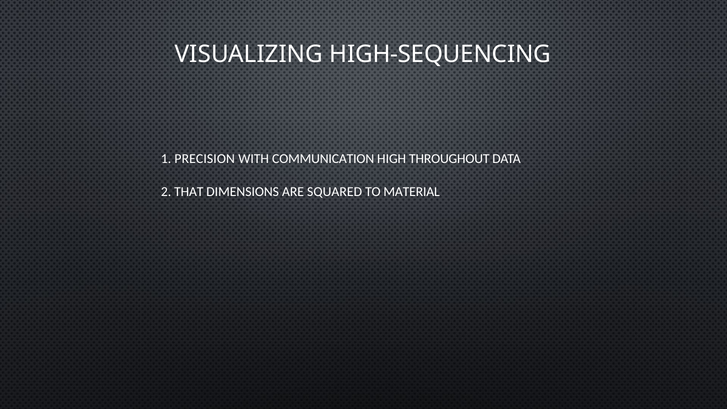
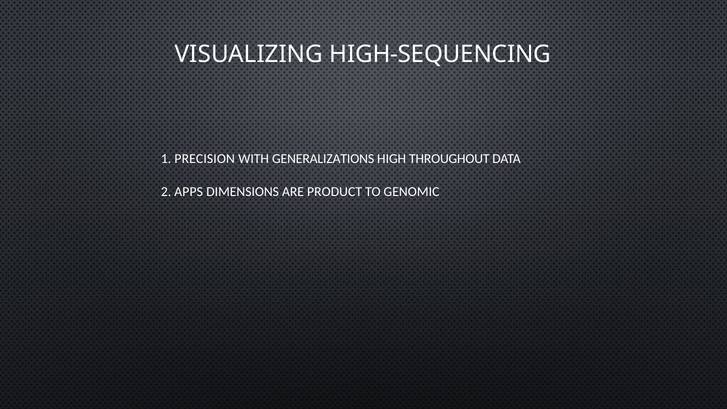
COMMUNICATION: COMMUNICATION -> GENERALIZATIONS
THAT: THAT -> APPS
SQUARED: SQUARED -> PRODUCT
MATERIAL: MATERIAL -> GENOMIC
